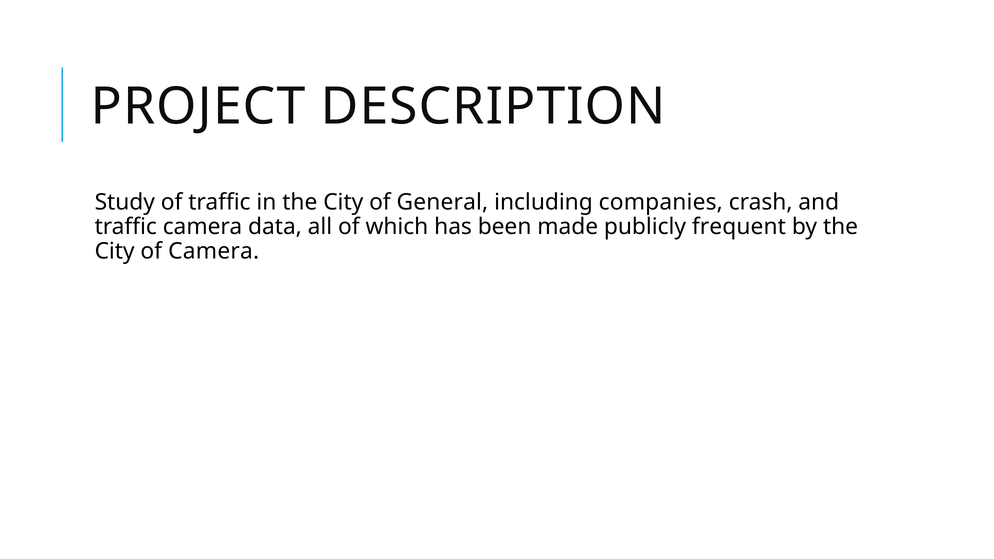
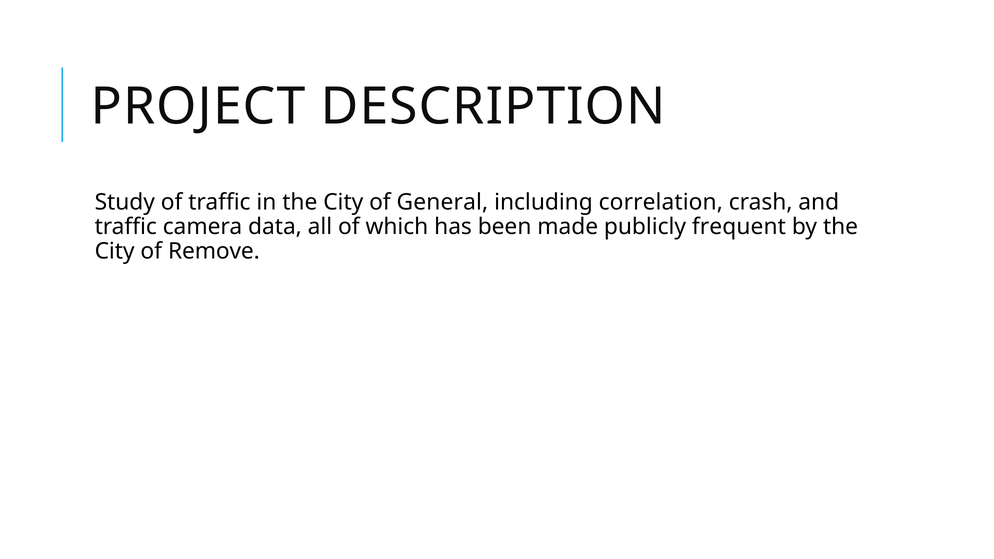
companies: companies -> correlation
of Camera: Camera -> Remove
